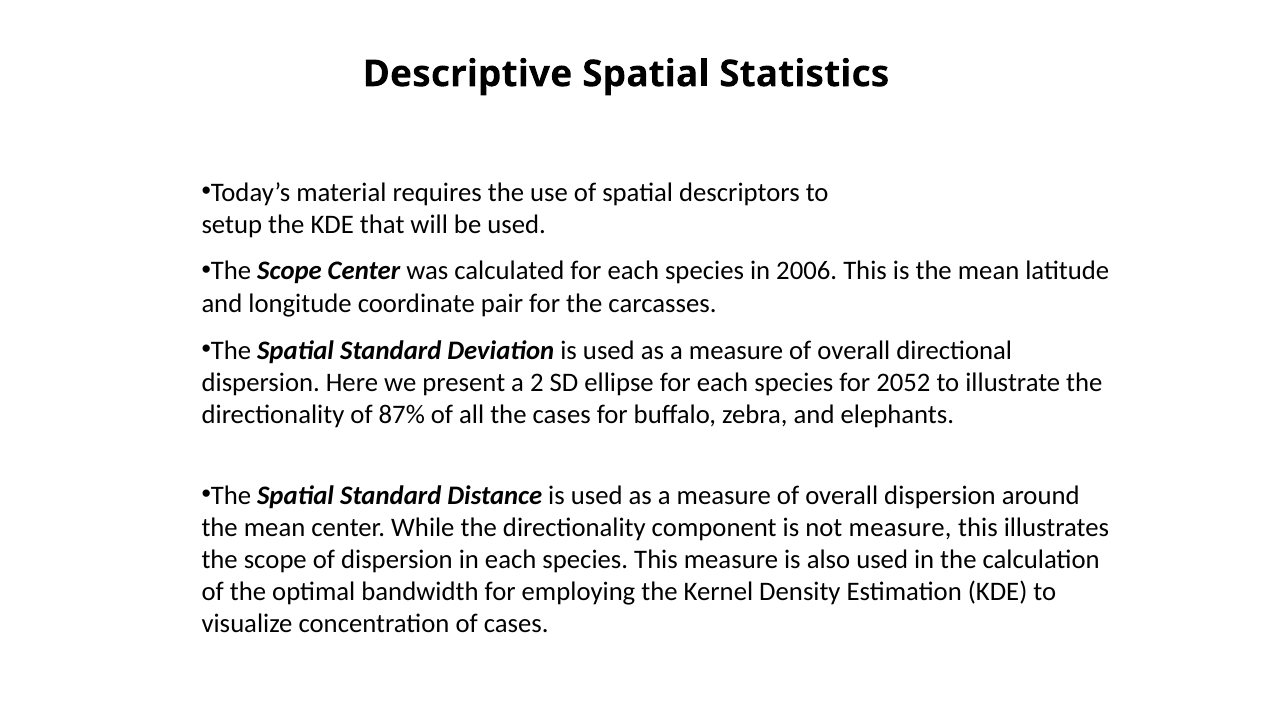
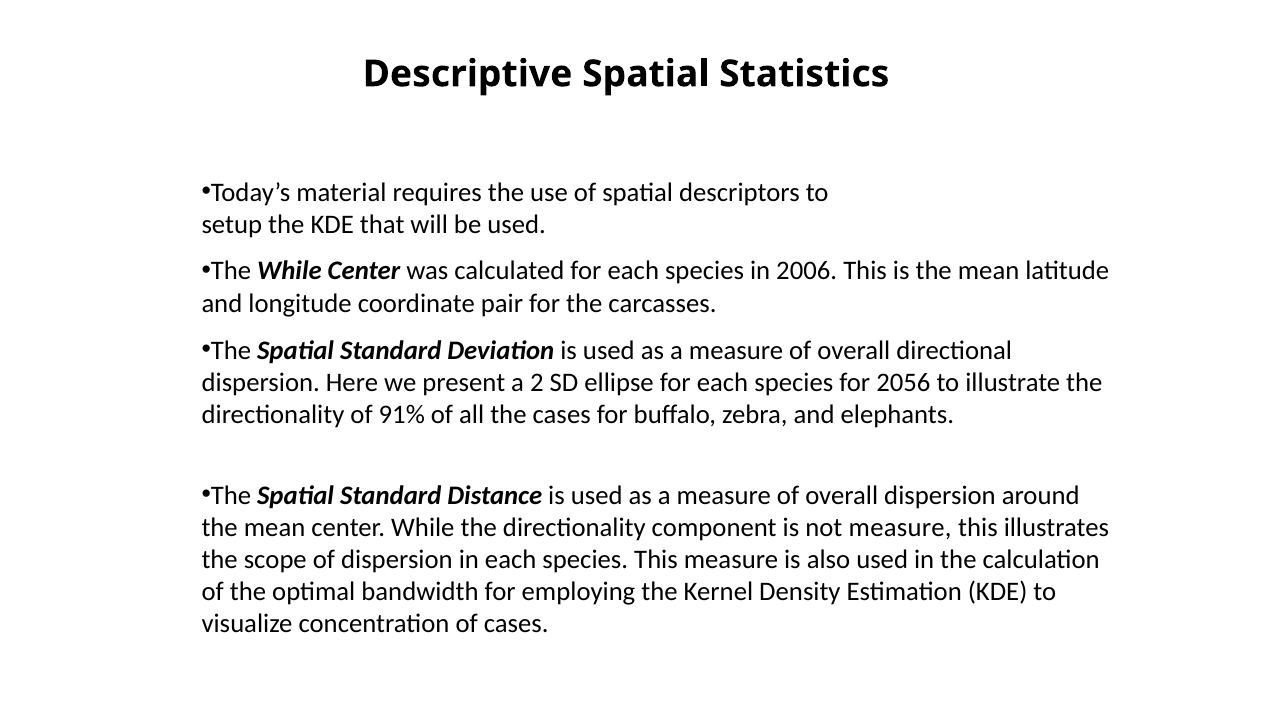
Scope at (289, 271): Scope -> While
2052: 2052 -> 2056
87%: 87% -> 91%
